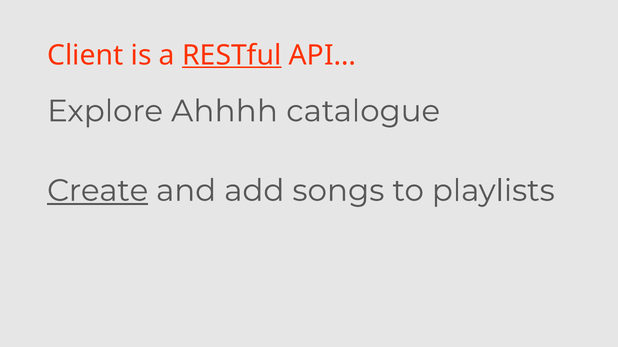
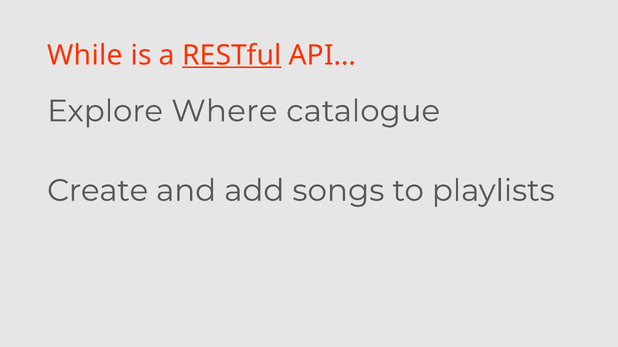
Client: Client -> While
Ahhhh: Ahhhh -> Where
Create underline: present -> none
